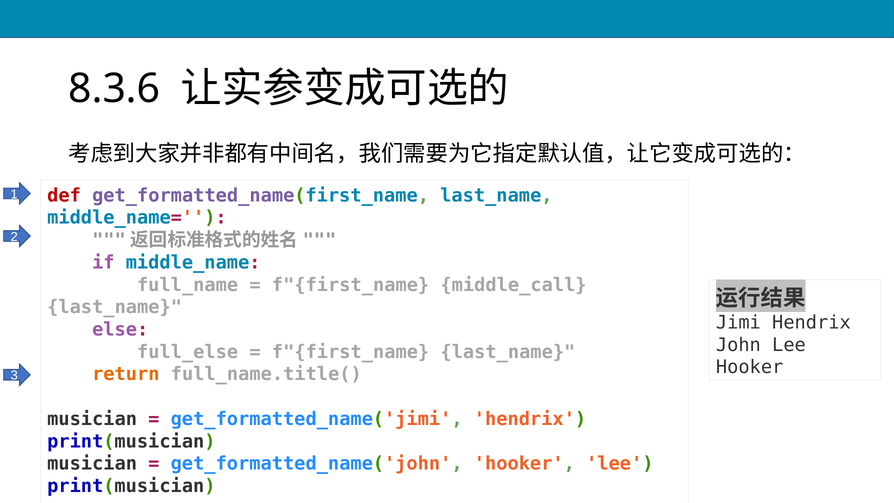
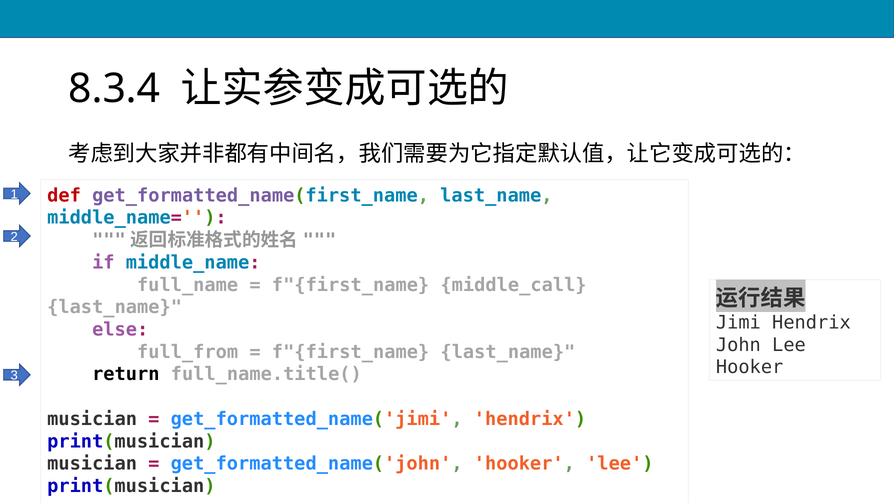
8.3.6: 8.3.6 -> 8.3.4
full_else: full_else -> full_from
return colour: orange -> black
